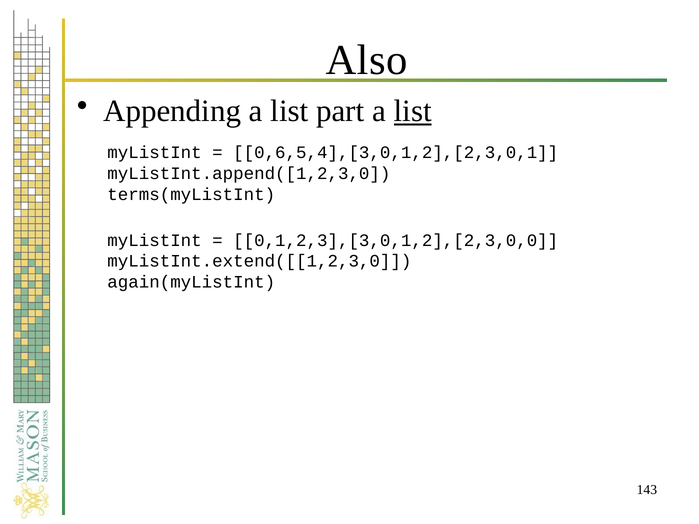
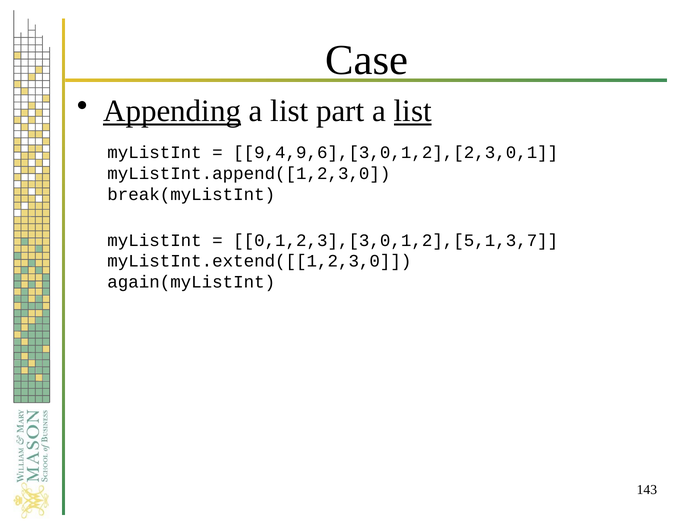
Also: Also -> Case
Appending underline: none -> present
0,6,5,4],[3,0,1,2],[2,3,0,1: 0,6,5,4],[3,0,1,2],[2,3,0,1 -> 9,4,9,6],[3,0,1,2],[2,3,0,1
terms(myListInt: terms(myListInt -> break(myListInt
0,1,2,3],[3,0,1,2],[2,3,0,0: 0,1,2,3],[3,0,1,2],[2,3,0,0 -> 0,1,2,3],[3,0,1,2],[5,1,3,7
